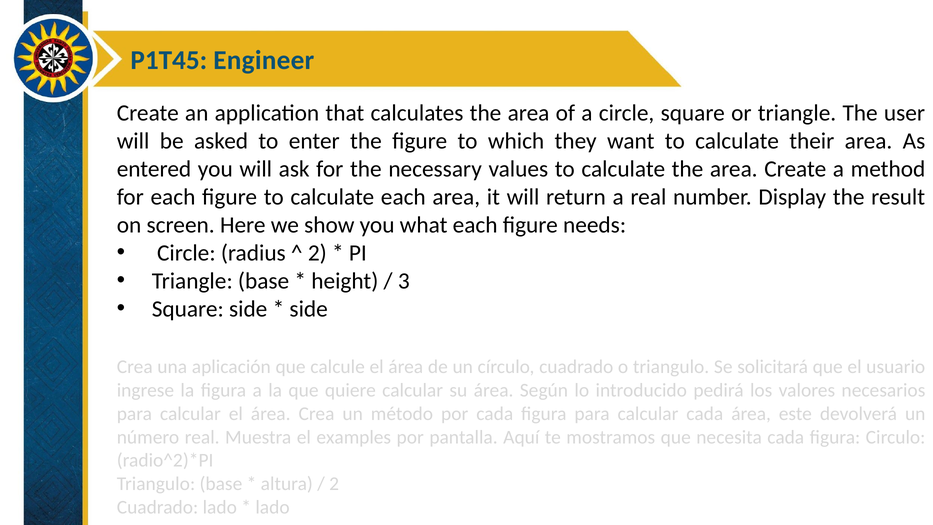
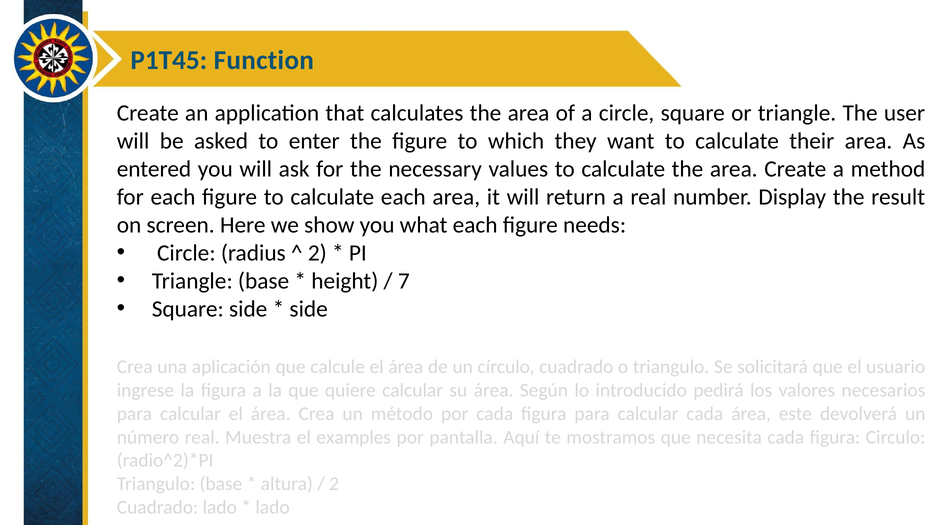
Engineer: Engineer -> Function
3: 3 -> 7
